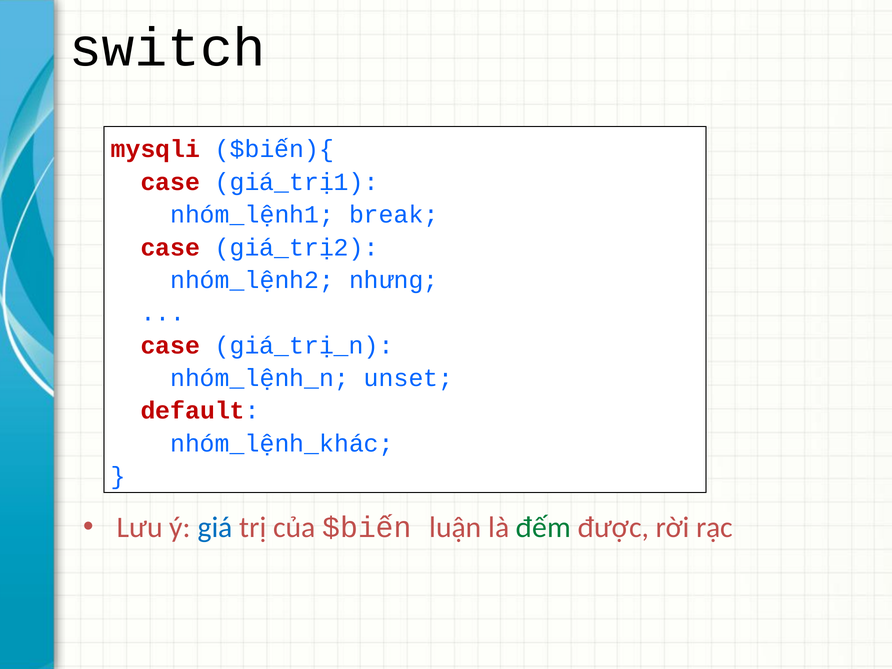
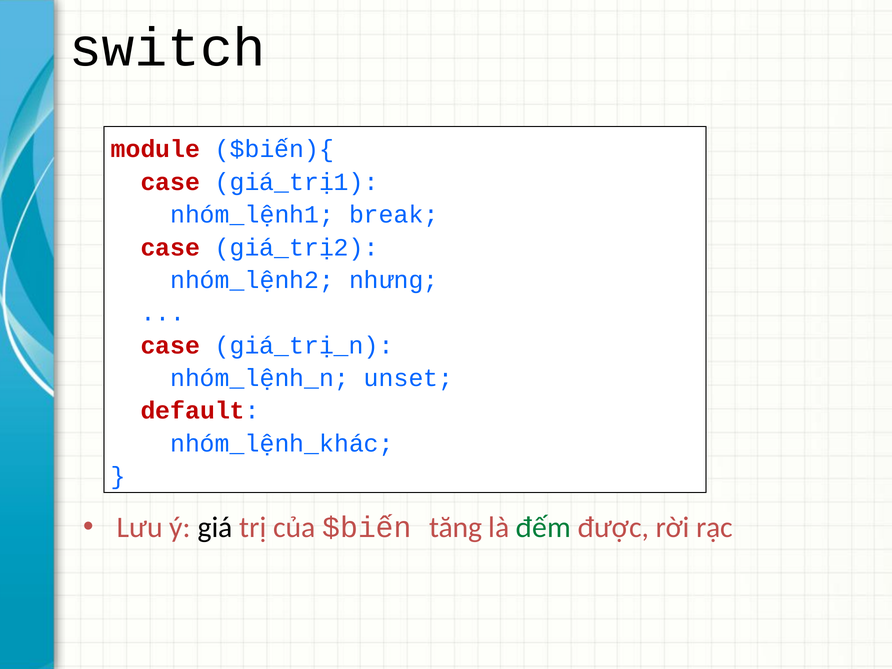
mysqli: mysqli -> module
giá colour: blue -> black
luận: luận -> tăng
